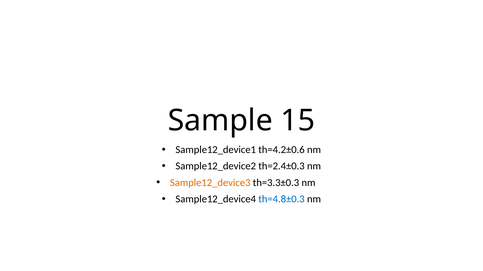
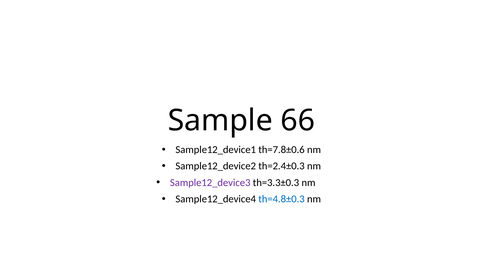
15: 15 -> 66
th=4.2±0.6: th=4.2±0.6 -> th=7.8±0.6
Sample12_device3 colour: orange -> purple
